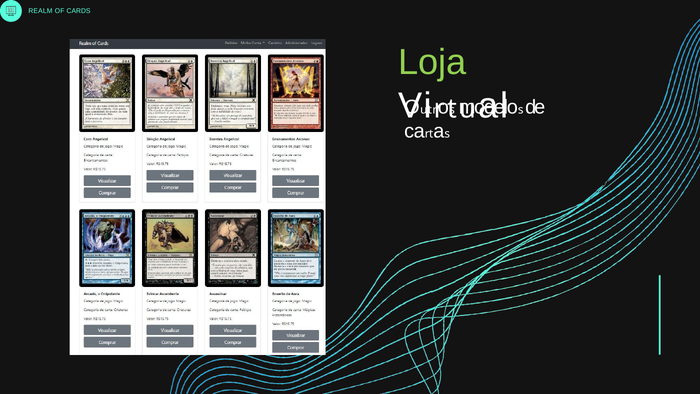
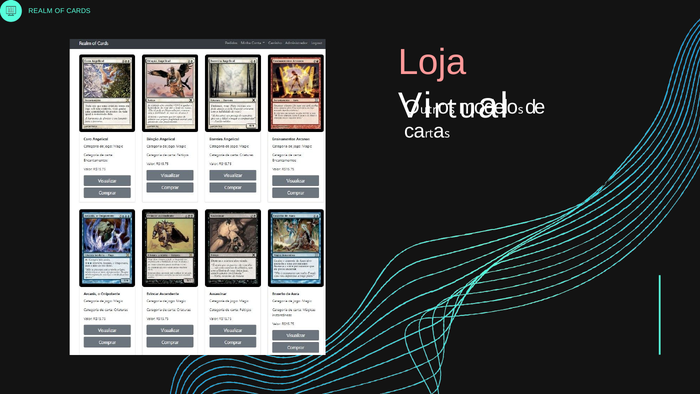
Loja colour: light green -> pink
